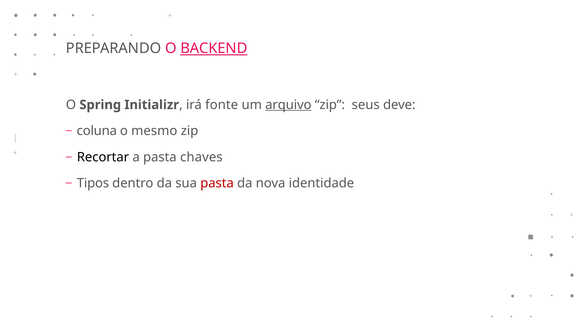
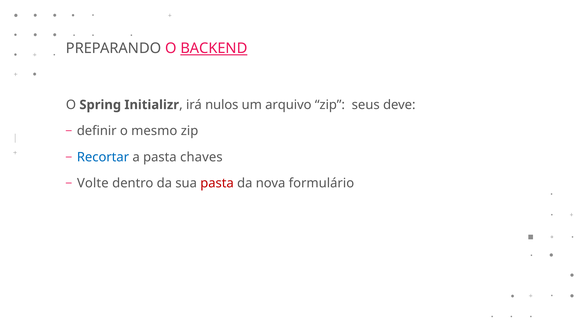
fonte: fonte -> nulos
arquivo underline: present -> none
coluna: coluna -> definir
Recortar colour: black -> blue
Tipos: Tipos -> Volte
identidade: identidade -> formulário
